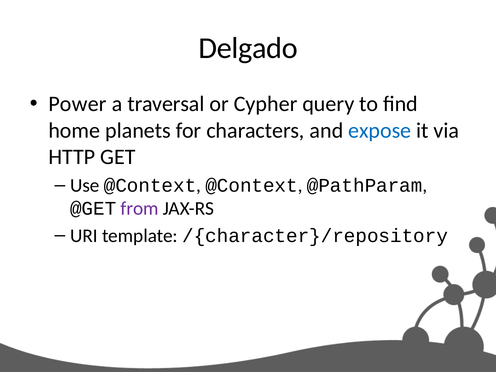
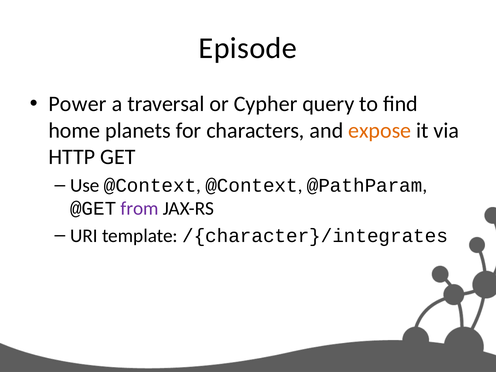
Delgado: Delgado -> Episode
expose colour: blue -> orange
/{character}/repository: /{character}/repository -> /{character}/integrates
